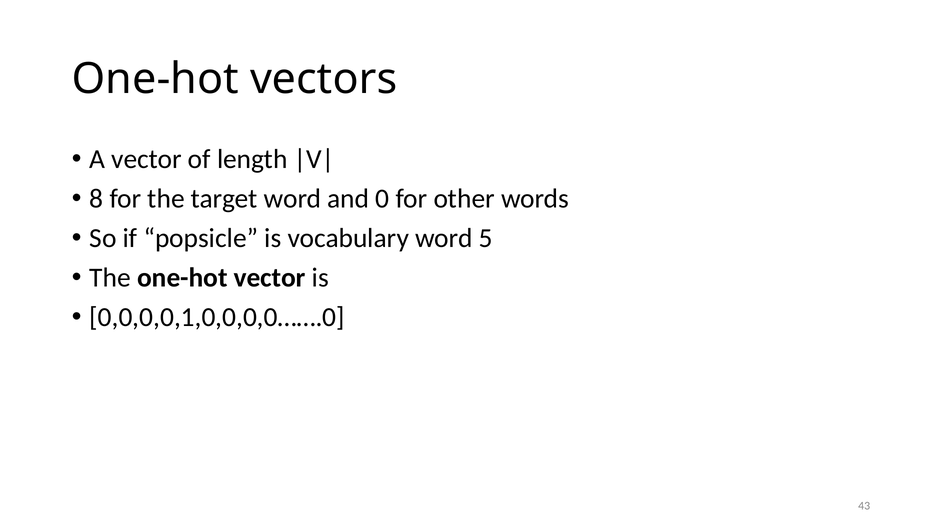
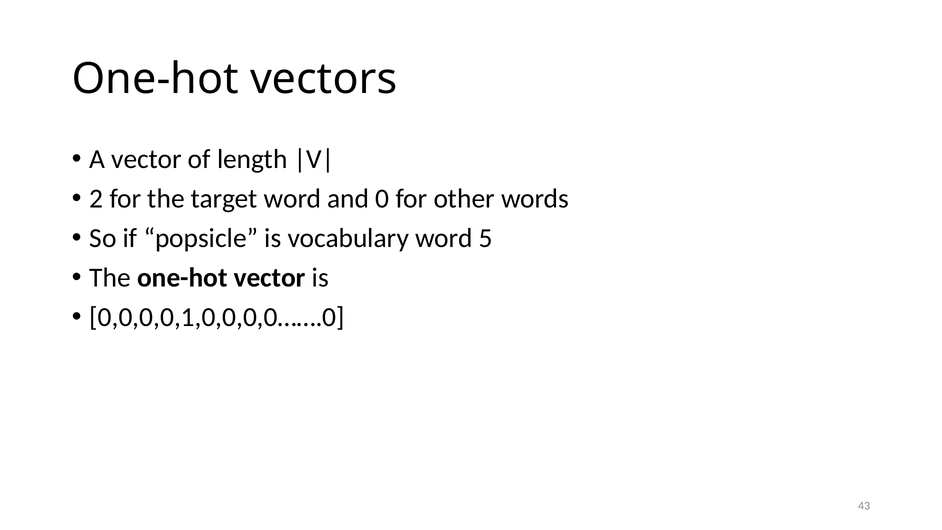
8: 8 -> 2
